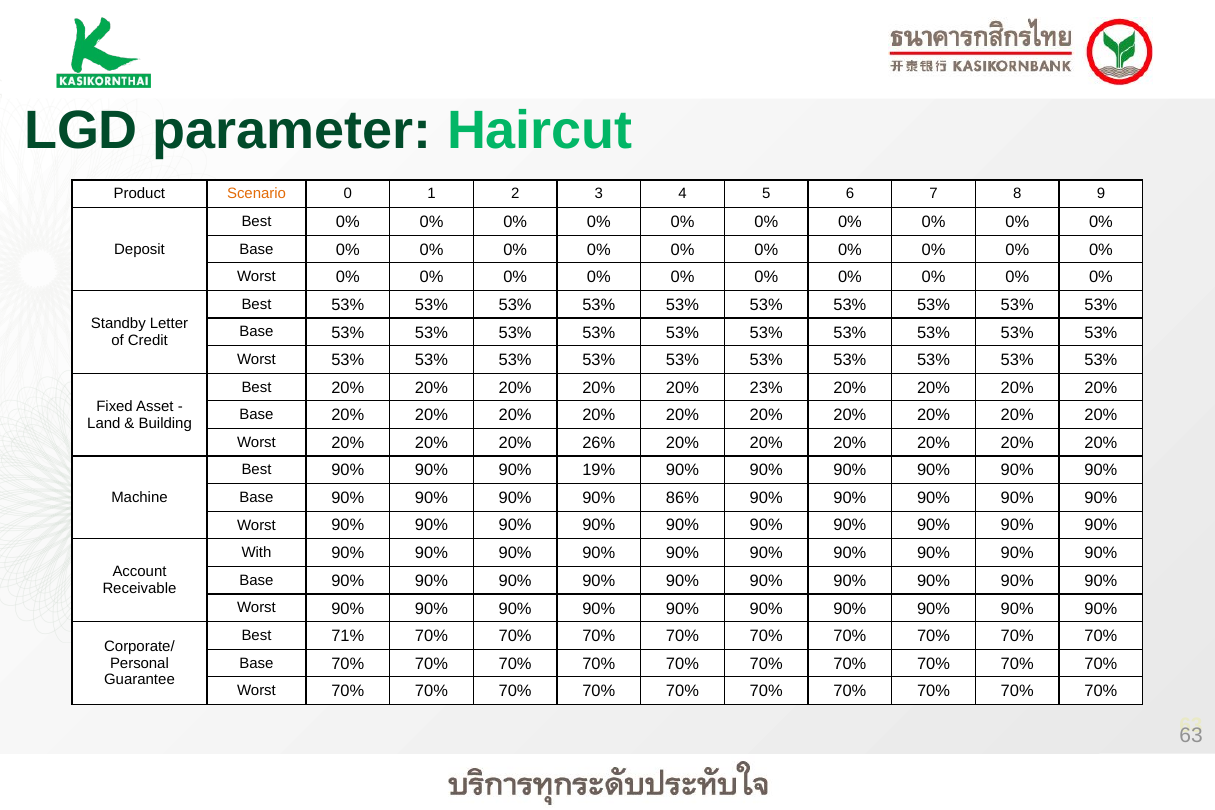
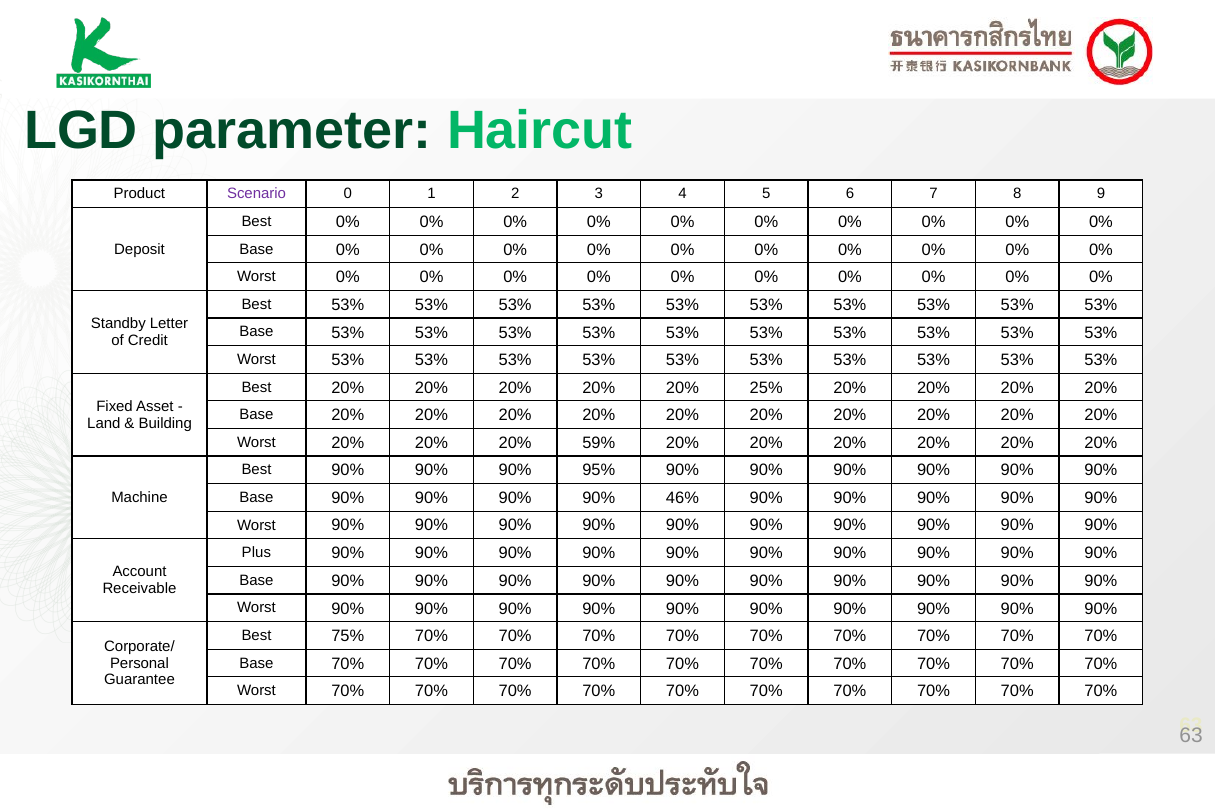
Scenario colour: orange -> purple
23%: 23% -> 25%
26%: 26% -> 59%
19%: 19% -> 95%
86%: 86% -> 46%
With: With -> Plus
71%: 71% -> 75%
